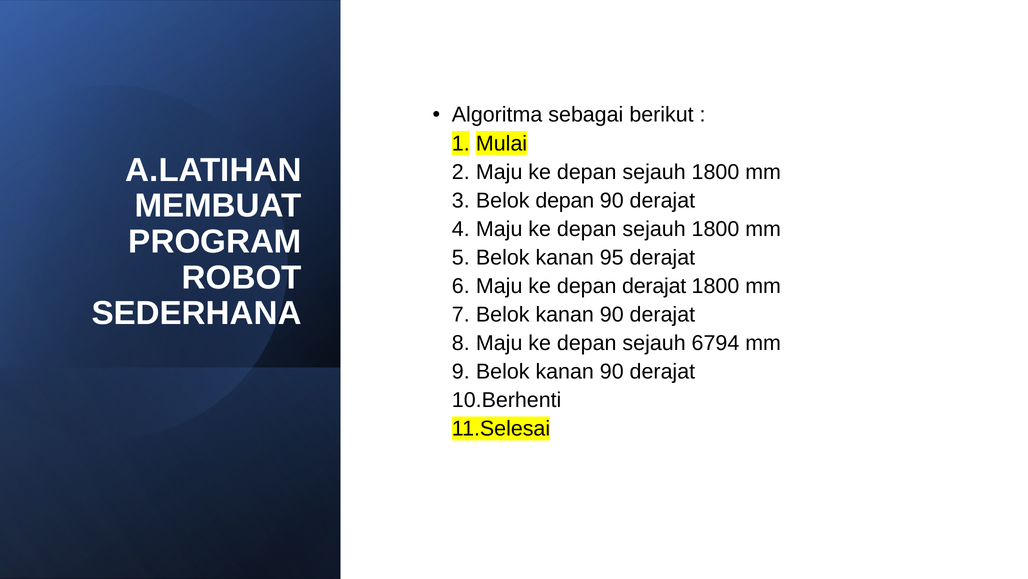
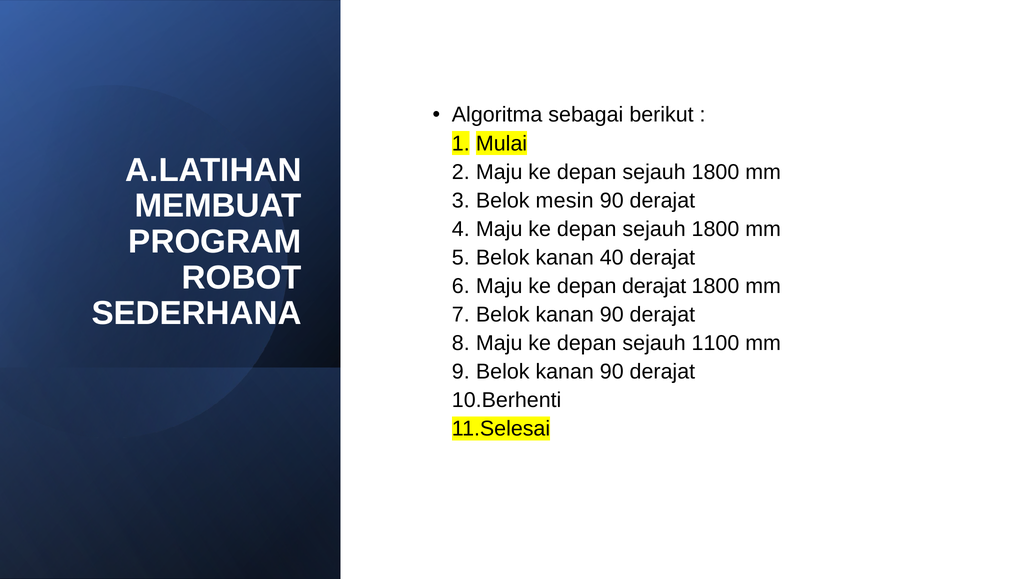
Belok depan: depan -> mesin
95: 95 -> 40
6794: 6794 -> 1100
